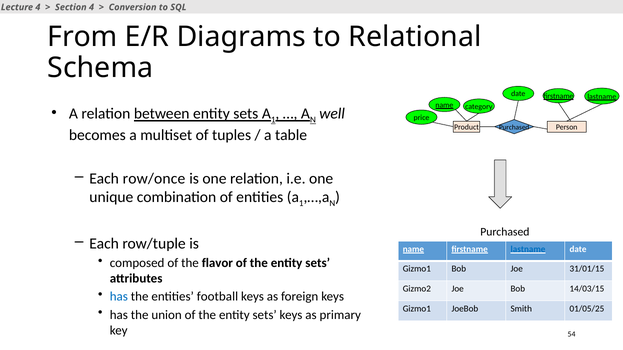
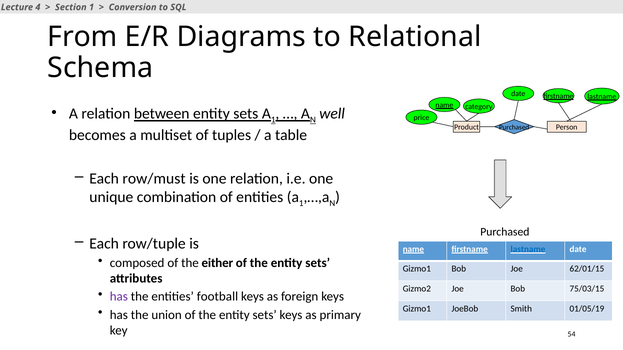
Section 4: 4 -> 1
row/once: row/once -> row/must
flavor: flavor -> either
31/01/15: 31/01/15 -> 62/01/15
14/03/15: 14/03/15 -> 75/03/15
has at (119, 297) colour: blue -> purple
01/05/25: 01/05/25 -> 01/05/19
